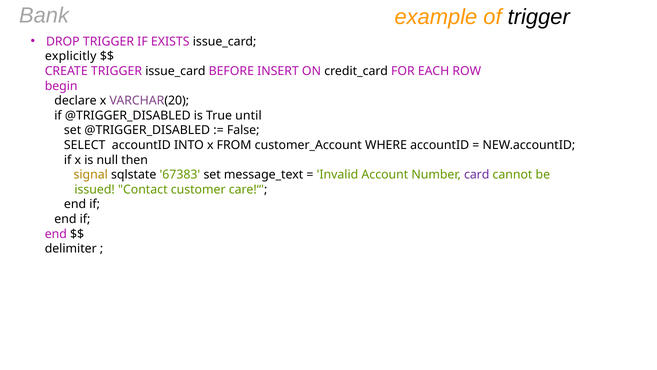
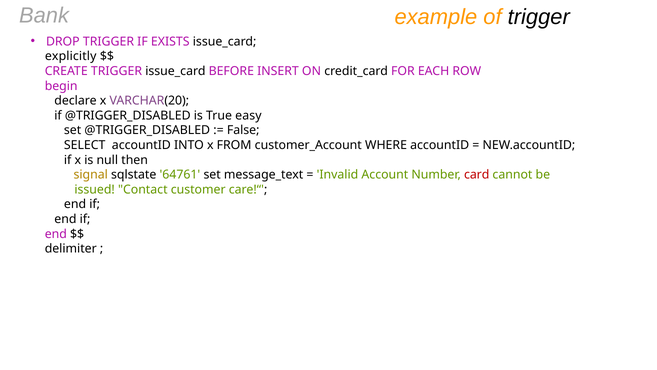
until: until -> easy
67383: 67383 -> 64761
card colour: purple -> red
